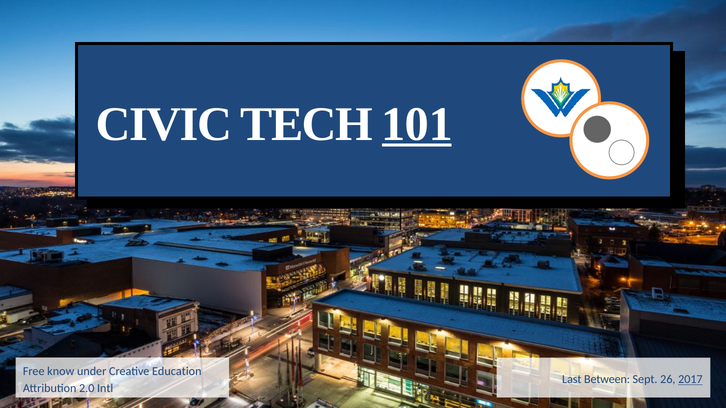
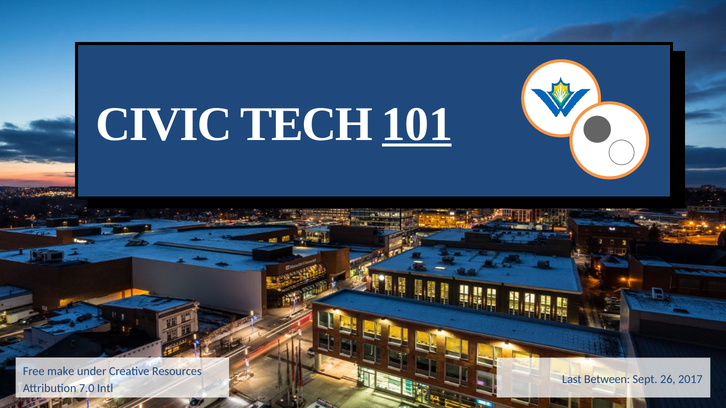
know: know -> make
Education: Education -> Resources
2017 underline: present -> none
2.0: 2.0 -> 7.0
